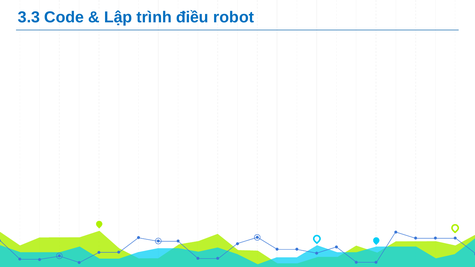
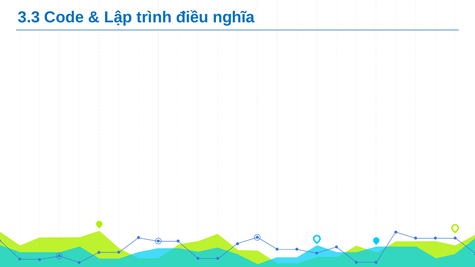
robot: robot -> nghĩa
